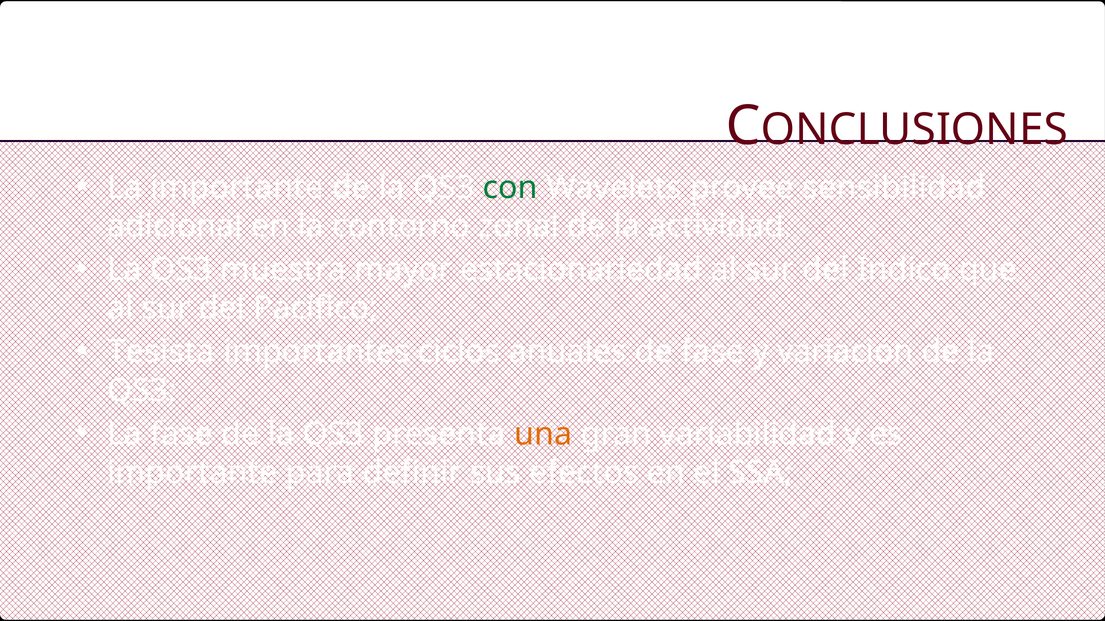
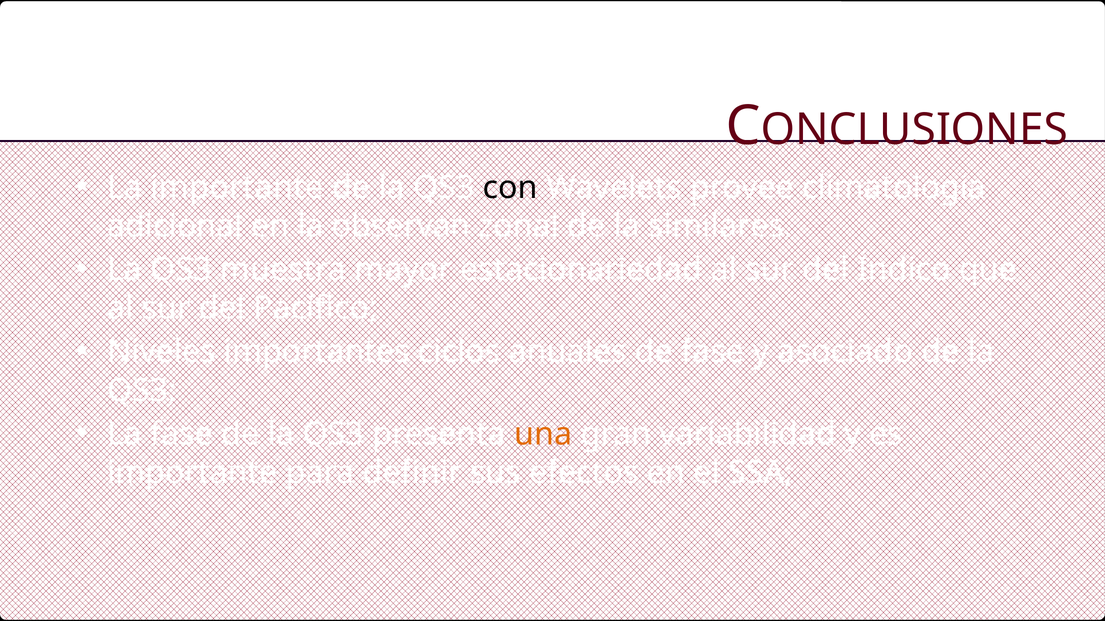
con colour: green -> black
sensibilidad: sensibilidad -> climatología
contorno: contorno -> observan
actividad: actividad -> similares
Tesista: Tesista -> Niveles
variación: variación -> asociado
